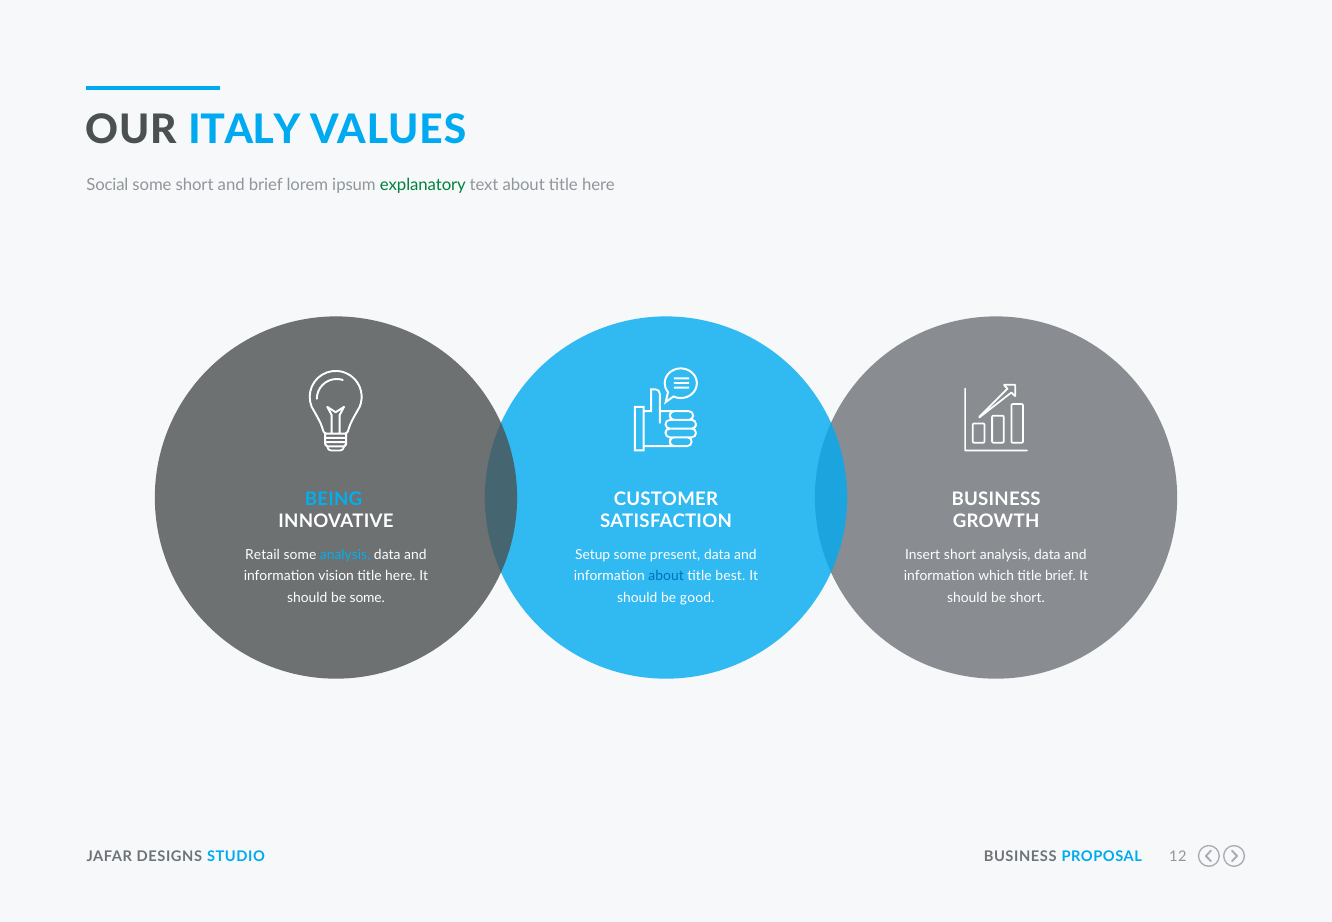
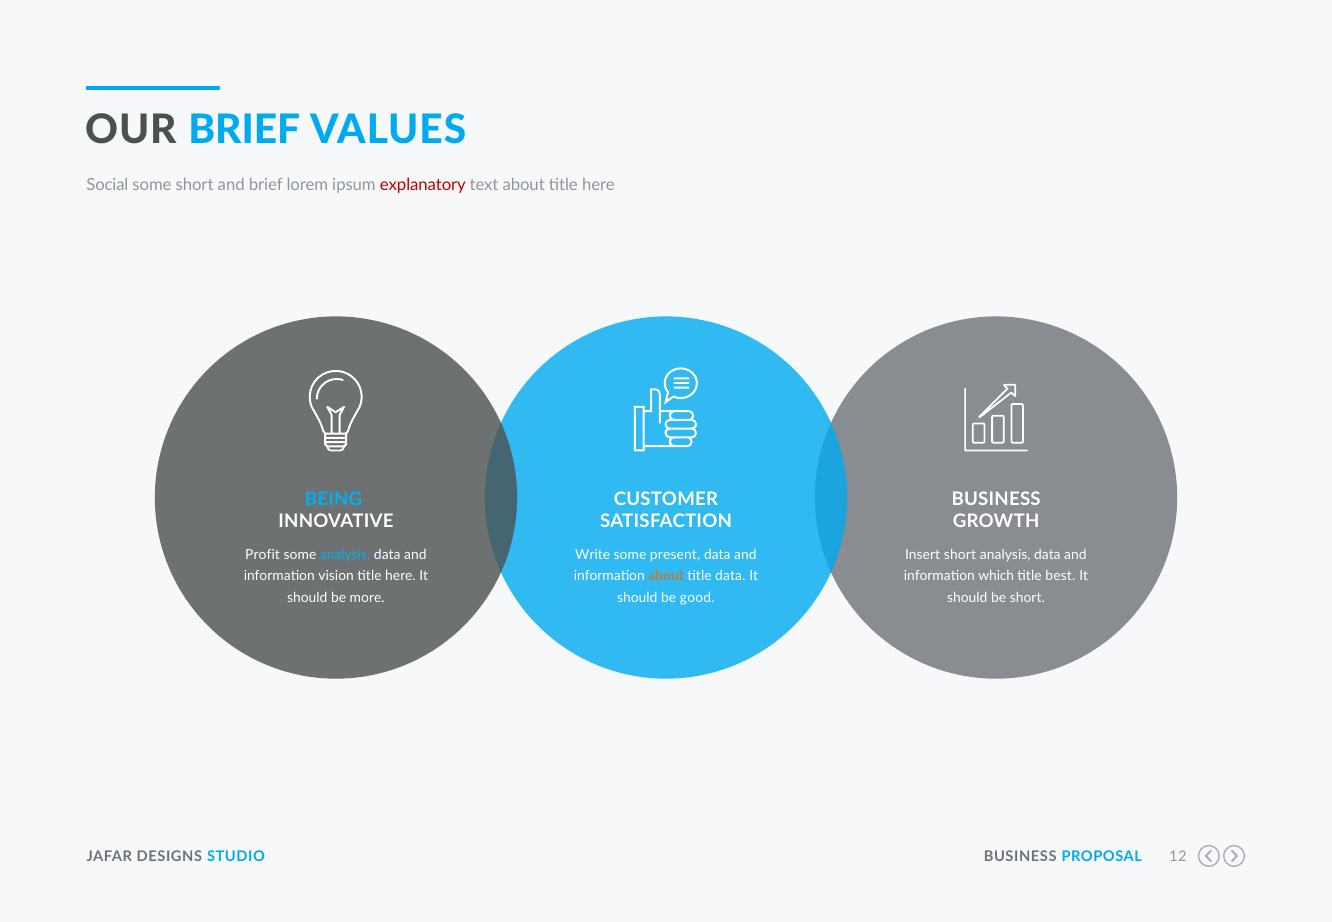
OUR ITALY: ITALY -> BRIEF
explanatory colour: green -> red
Retail: Retail -> Profit
Setup: Setup -> Write
about at (666, 577) colour: blue -> orange
title best: best -> data
title brief: brief -> best
be some: some -> more
